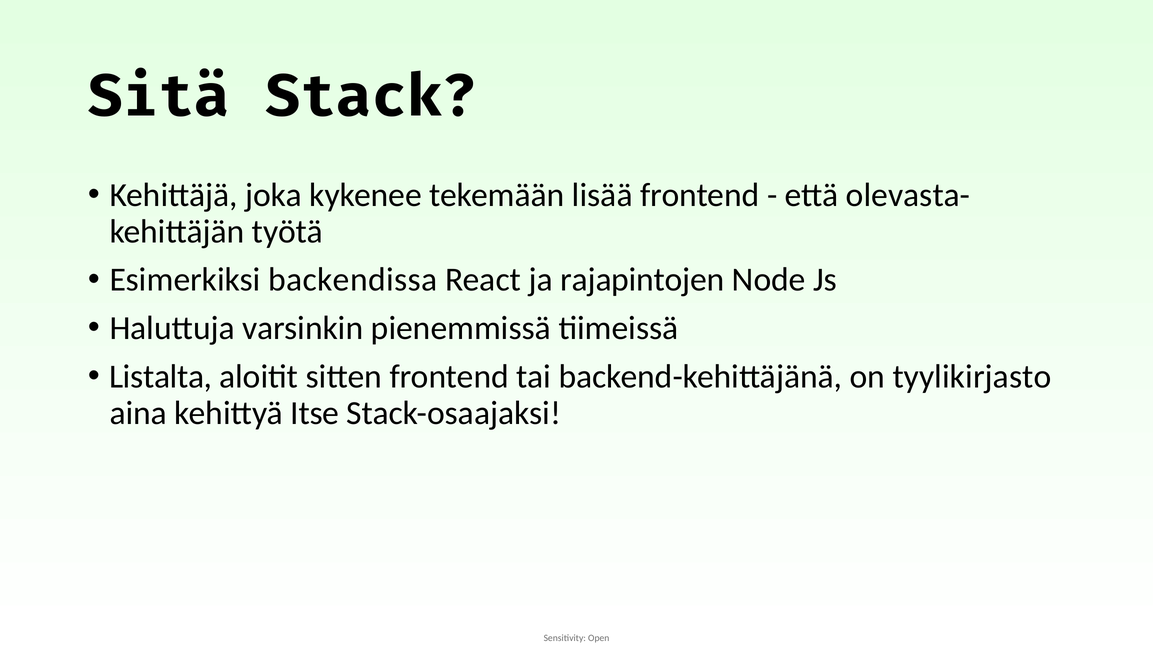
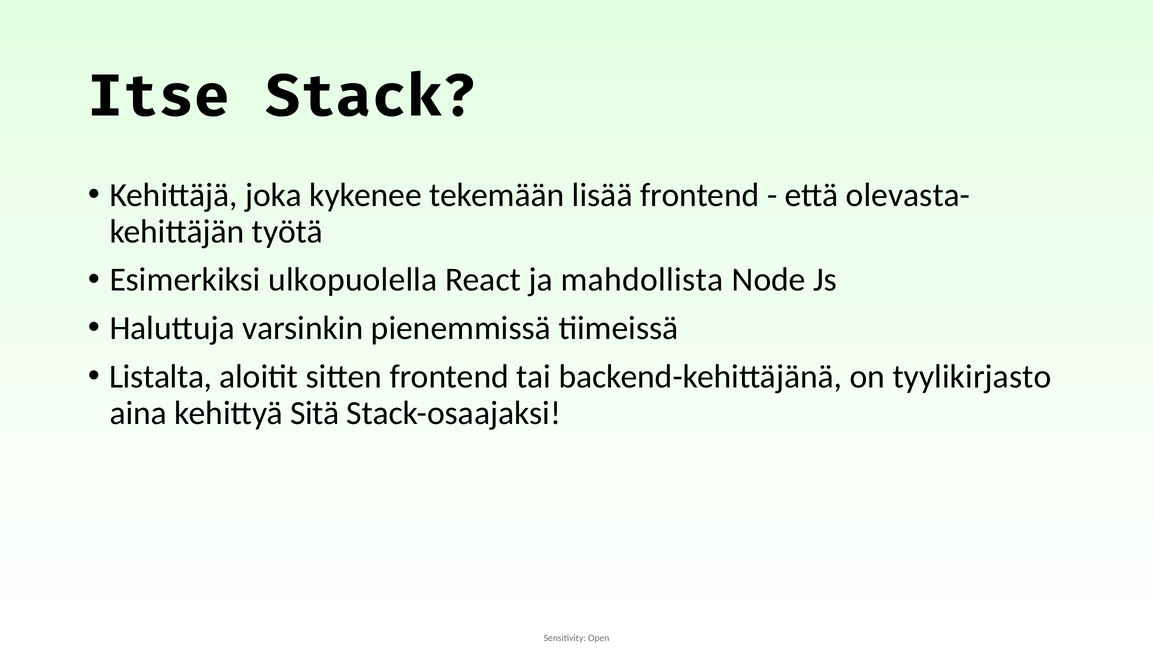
Sitä: Sitä -> Itse
backendissa: backendissa -> ulkopuolella
rajapintojen: rajapintojen -> mahdollista
Itse: Itse -> Sitä
